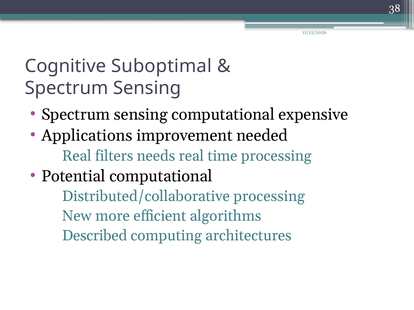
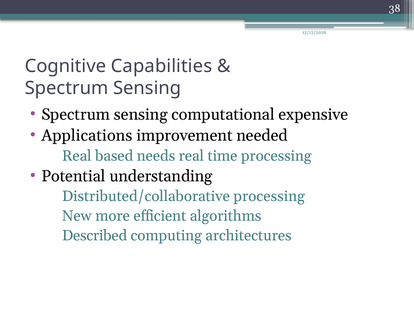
Suboptimal: Suboptimal -> Capabilities
filters: filters -> based
Potential computational: computational -> understanding
